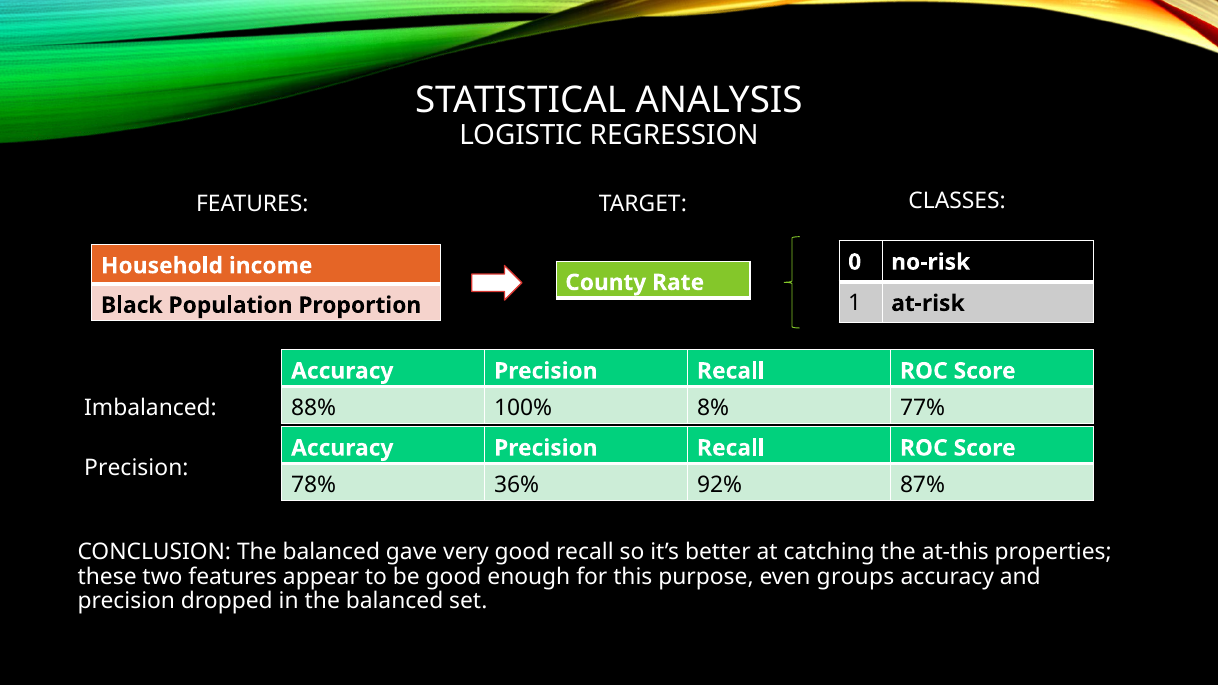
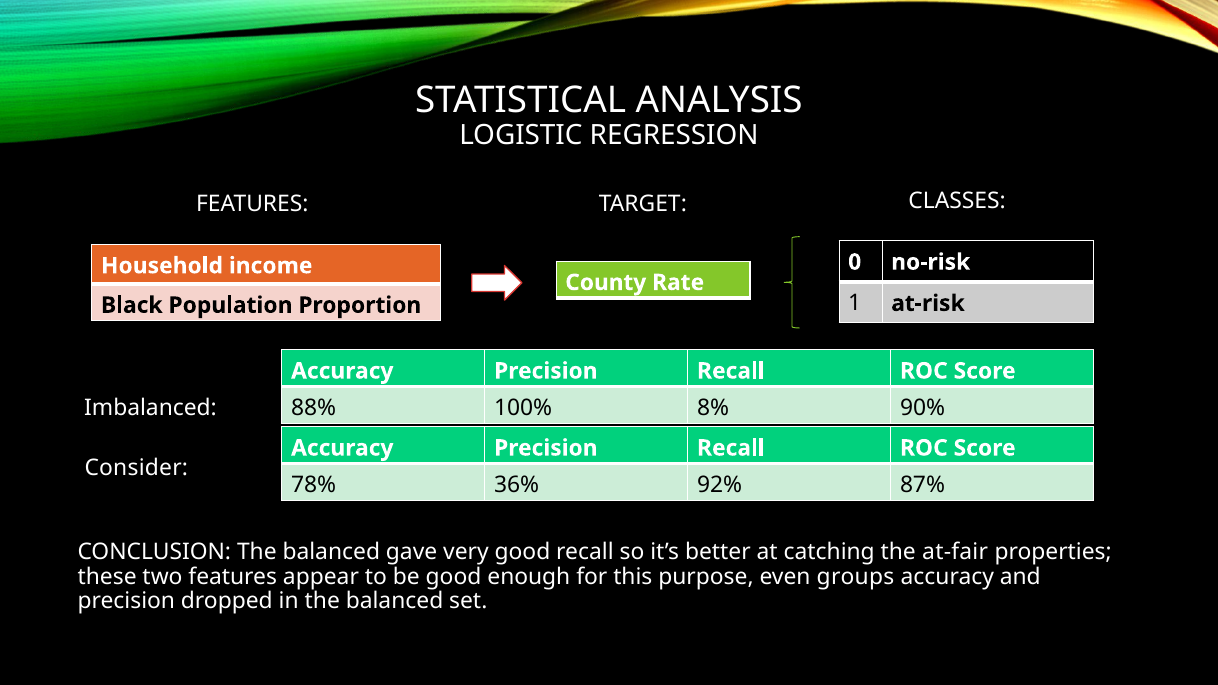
77%: 77% -> 90%
Precision at (136, 468): Precision -> Consider
at-this: at-this -> at-fair
